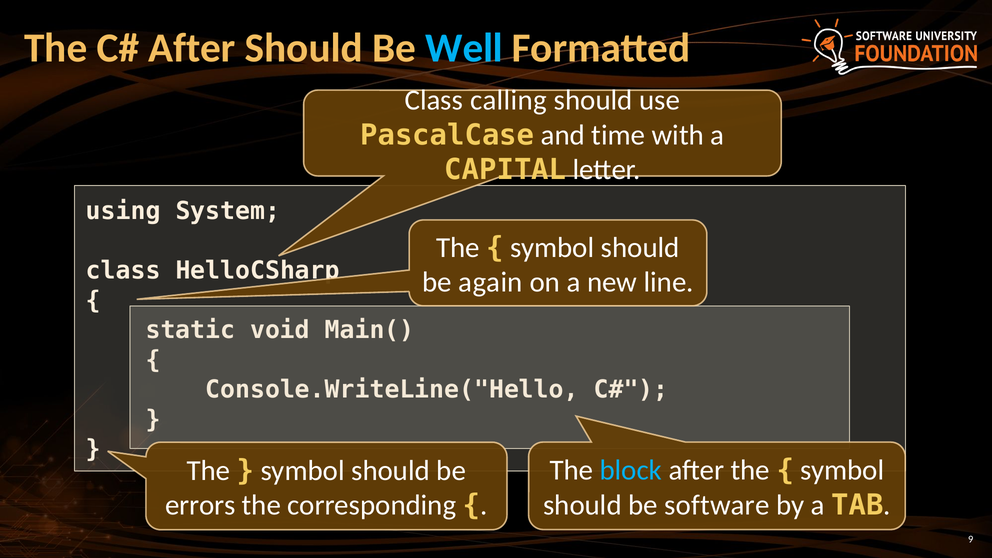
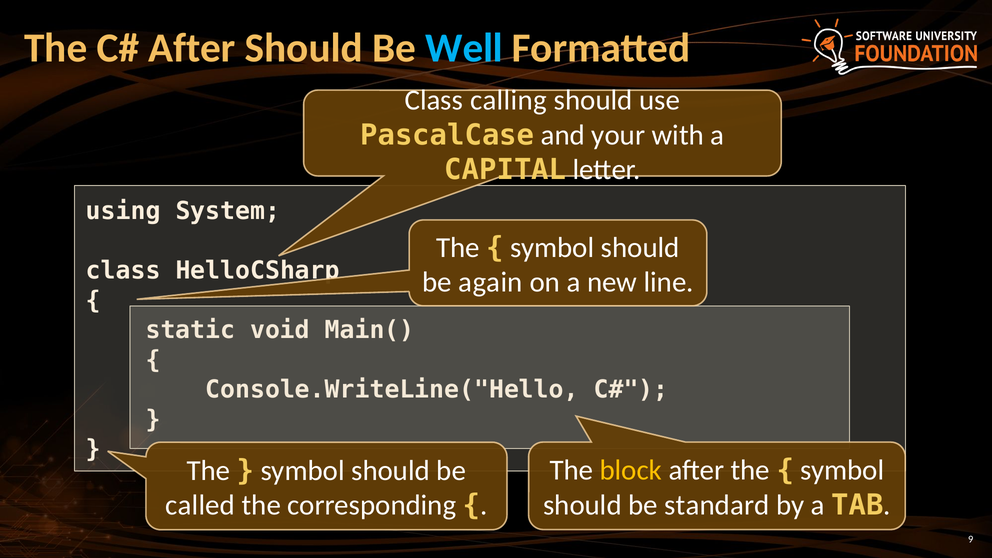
time: time -> your
block colour: light blue -> yellow
software: software -> standard
errors: errors -> called
